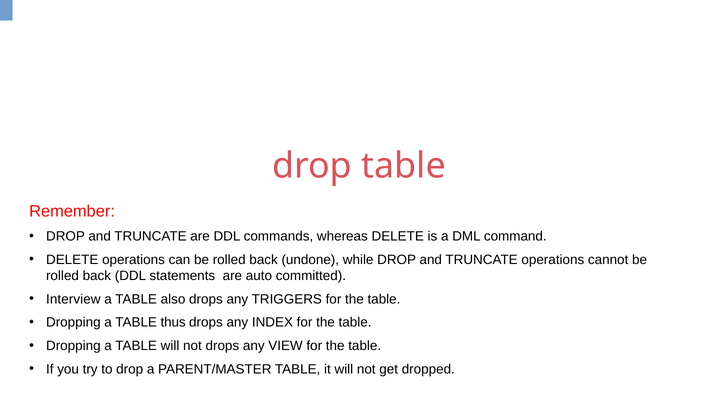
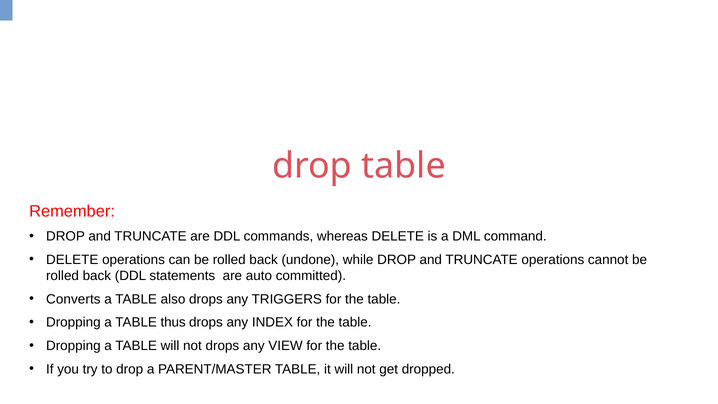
Interview: Interview -> Converts
